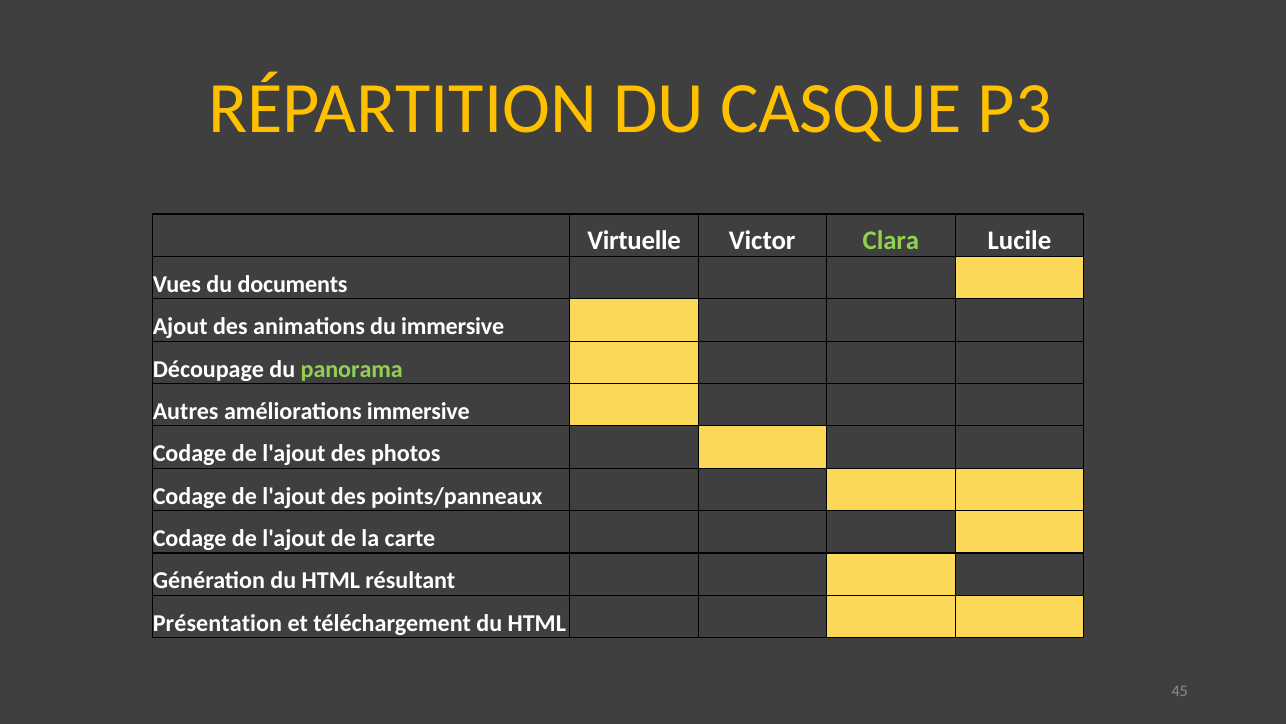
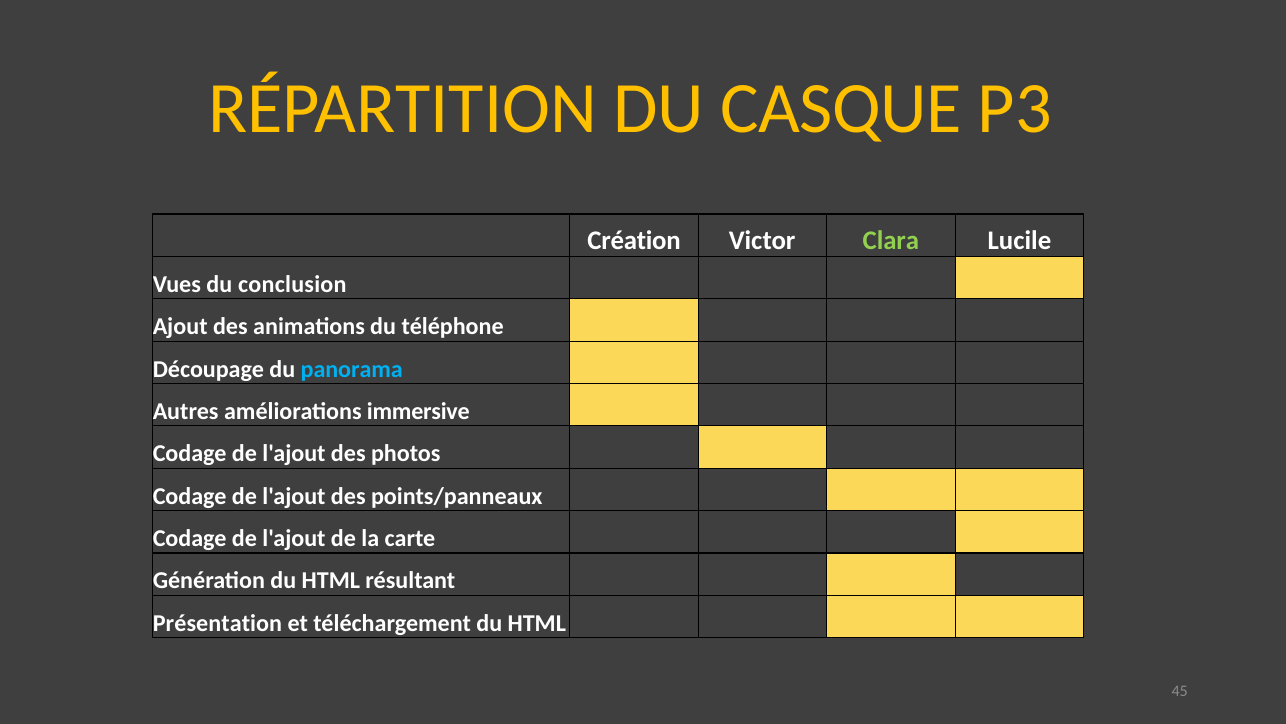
Virtuelle: Virtuelle -> Création
documents: documents -> conclusion
du immersive: immersive -> téléphone
panorama colour: light green -> light blue
